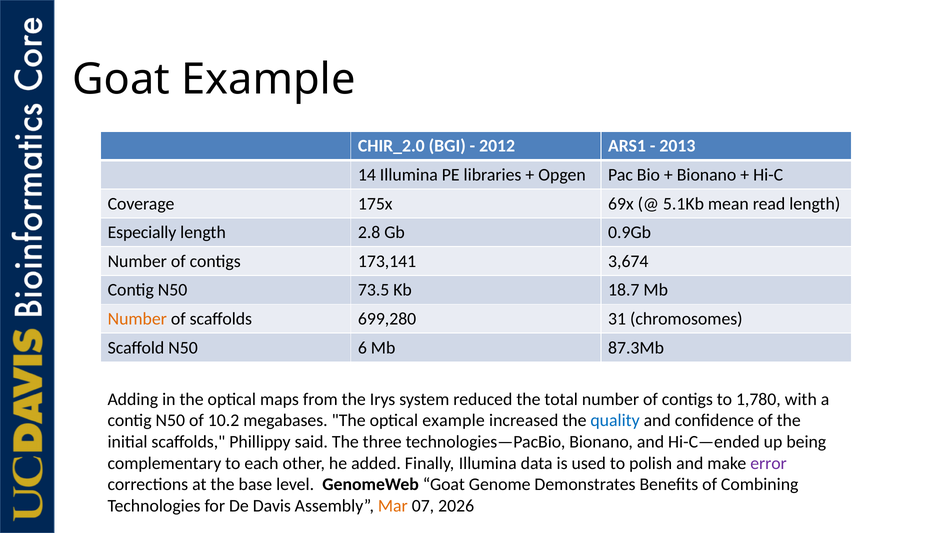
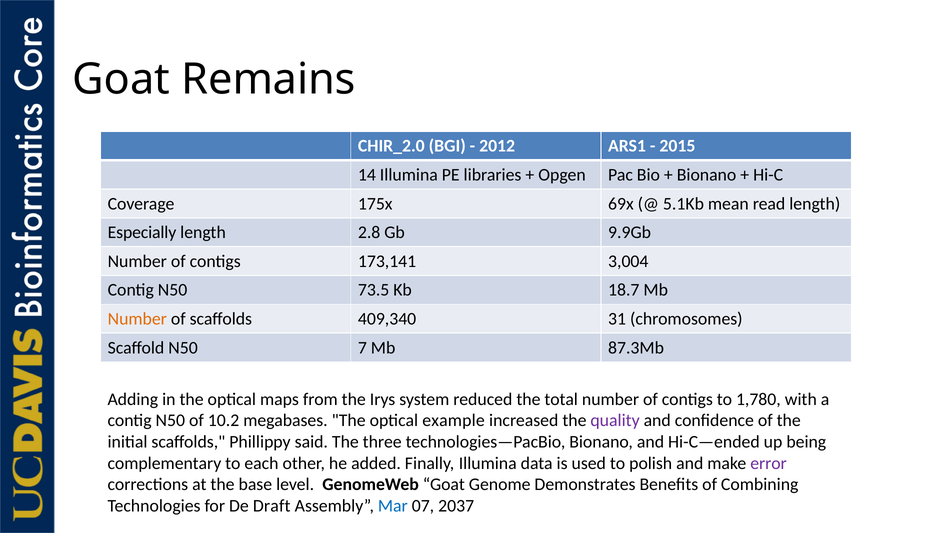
Goat Example: Example -> Remains
2013: 2013 -> 2015
0.9Gb: 0.9Gb -> 9.9Gb
3,674: 3,674 -> 3,004
699,280: 699,280 -> 409,340
6: 6 -> 7
quality colour: blue -> purple
Davis: Davis -> Draft
Mar colour: orange -> blue
2026: 2026 -> 2037
